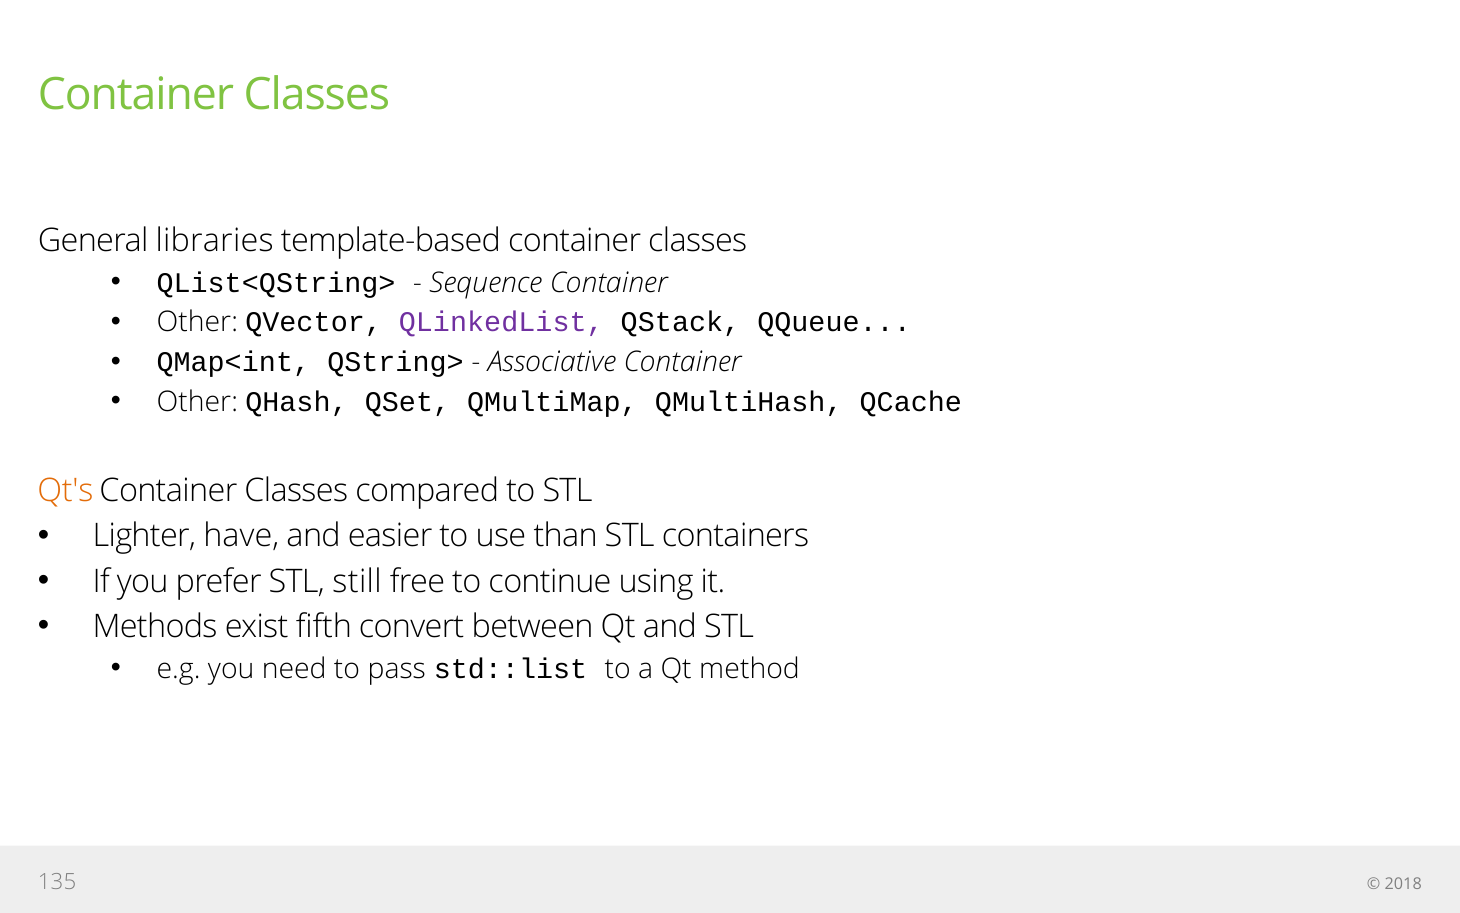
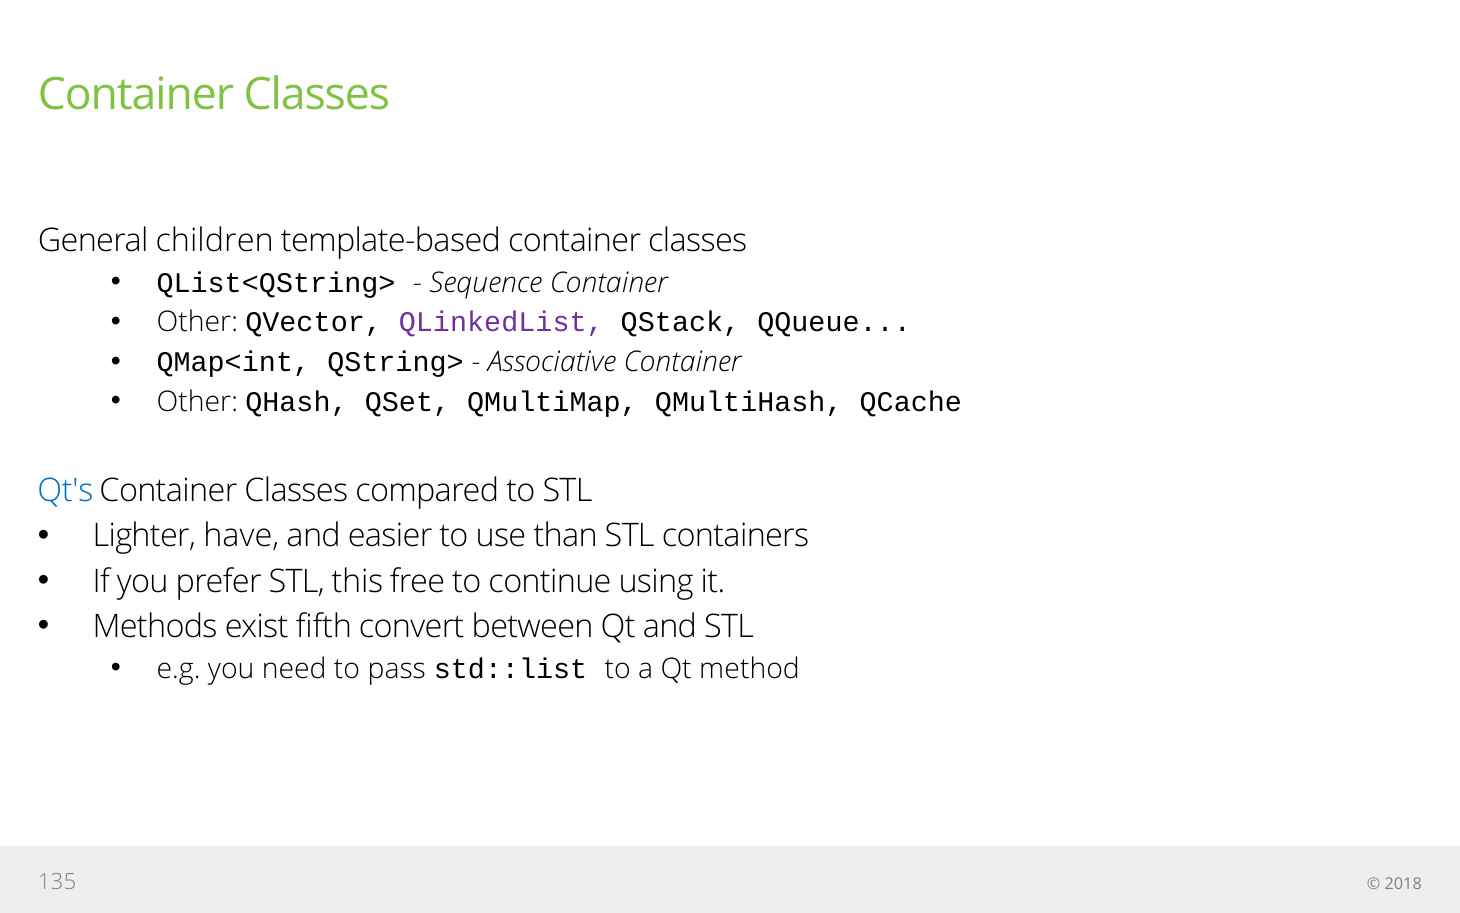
libraries: libraries -> children
Qt's colour: orange -> blue
still: still -> this
